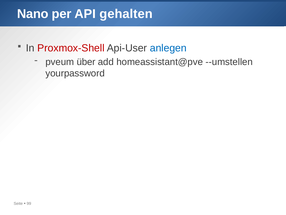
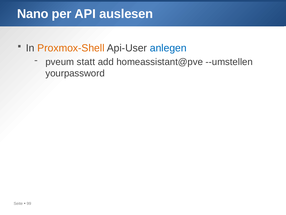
gehalten: gehalten -> auslesen
Proxmox-Shell colour: red -> orange
über: über -> statt
